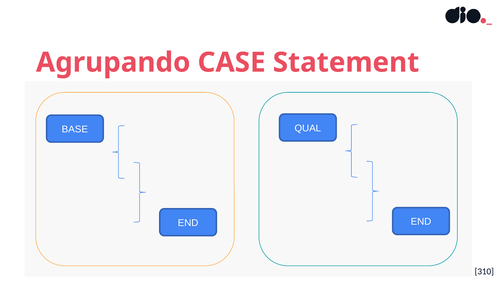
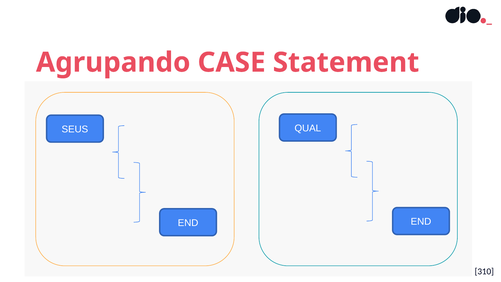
BASE: BASE -> SEUS
